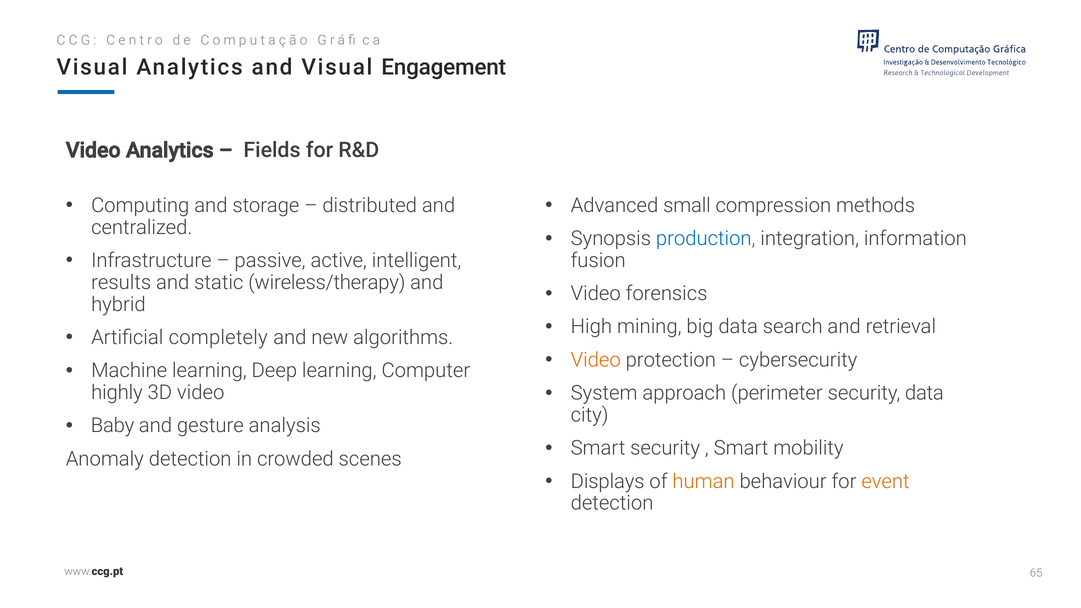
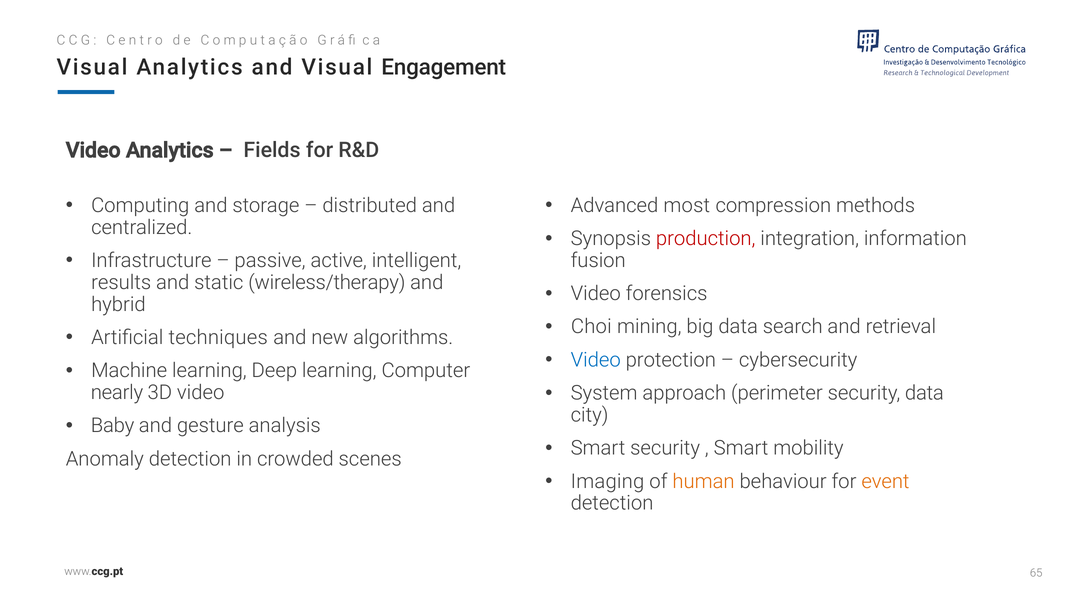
small: small -> most
production colour: blue -> red
High: High -> Choi
completely: completely -> techniques
Video at (596, 360) colour: orange -> blue
highly: highly -> nearly
Displays: Displays -> Imaging
